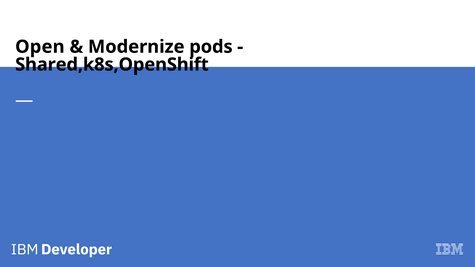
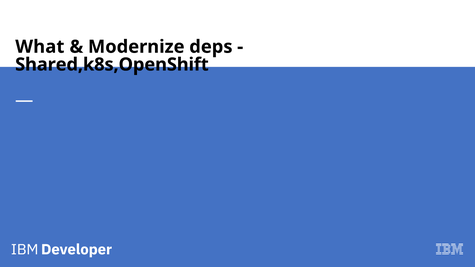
Open: Open -> What
pods: pods -> deps
